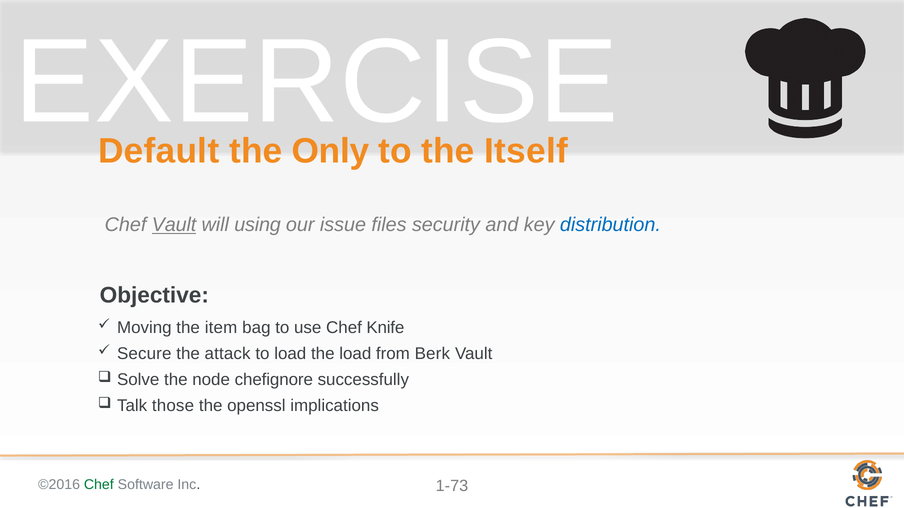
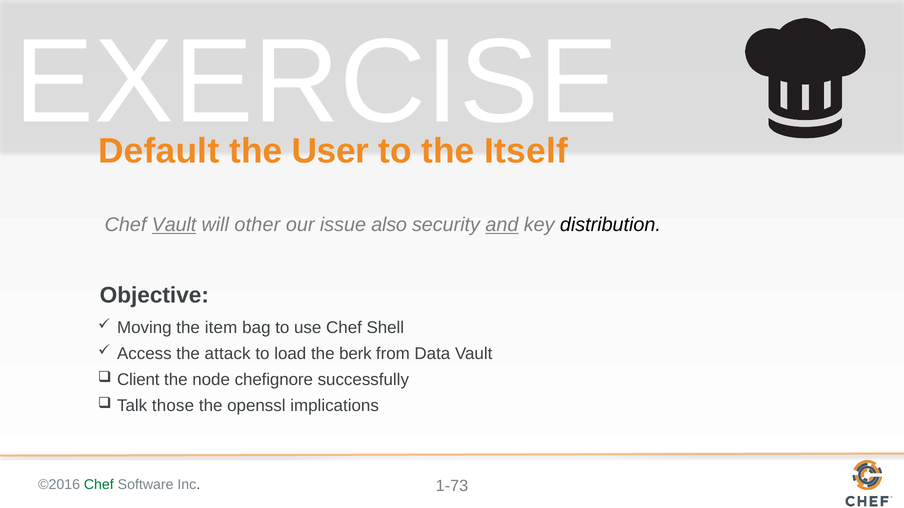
Only: Only -> User
using: using -> other
files: files -> also
and underline: none -> present
distribution colour: blue -> black
Knife: Knife -> Shell
Secure: Secure -> Access
the load: load -> berk
Berk: Berk -> Data
Solve: Solve -> Client
